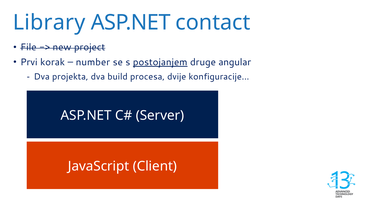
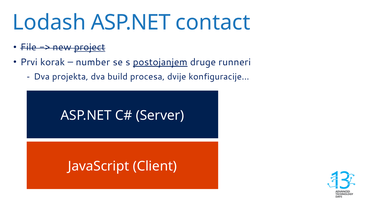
Library: Library -> Lodash
project underline: none -> present
angular: angular -> runneri
